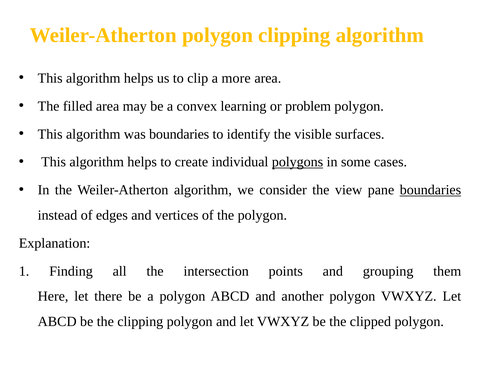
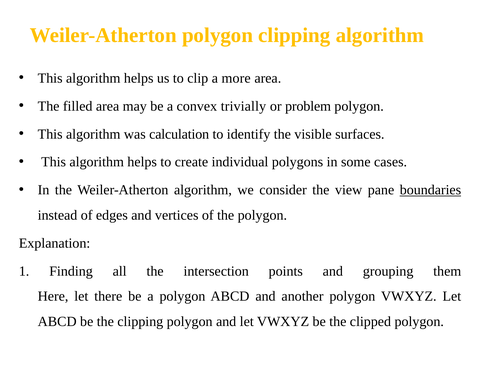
learning: learning -> trivially
was boundaries: boundaries -> calculation
polygons underline: present -> none
